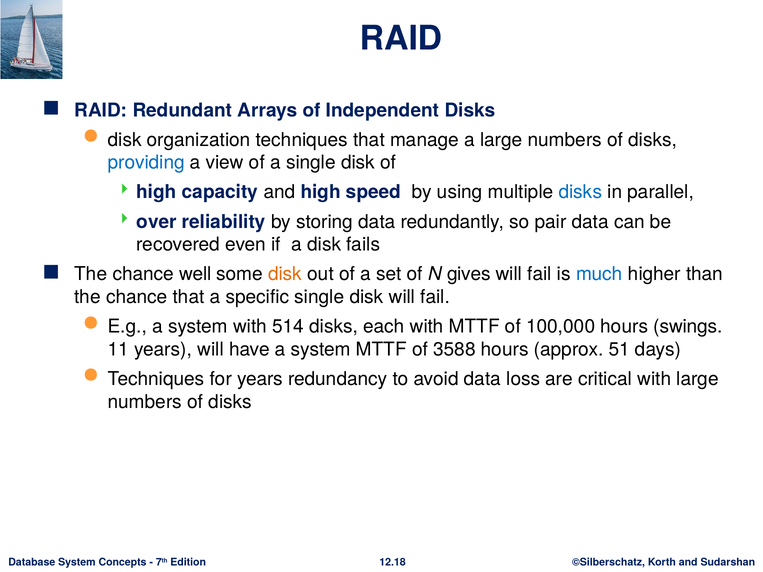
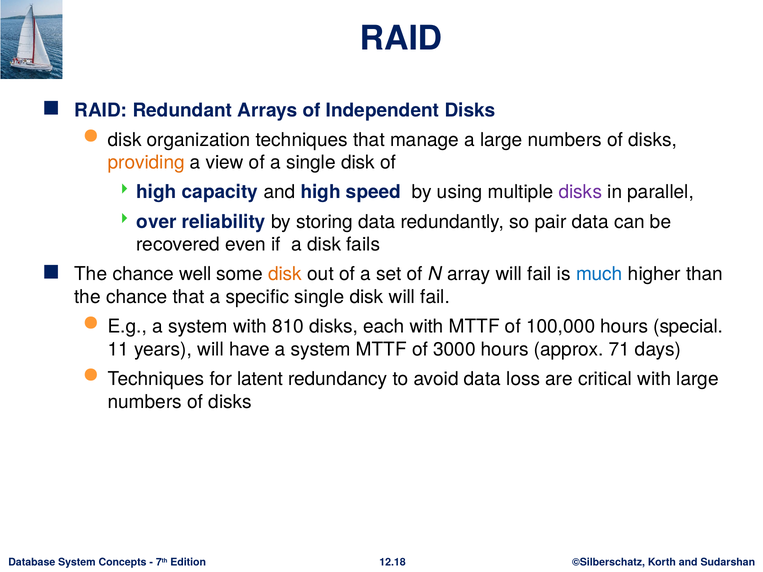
providing colour: blue -> orange
disks at (580, 192) colour: blue -> purple
gives: gives -> array
514: 514 -> 810
swings: swings -> special
3588: 3588 -> 3000
51: 51 -> 71
for years: years -> latent
